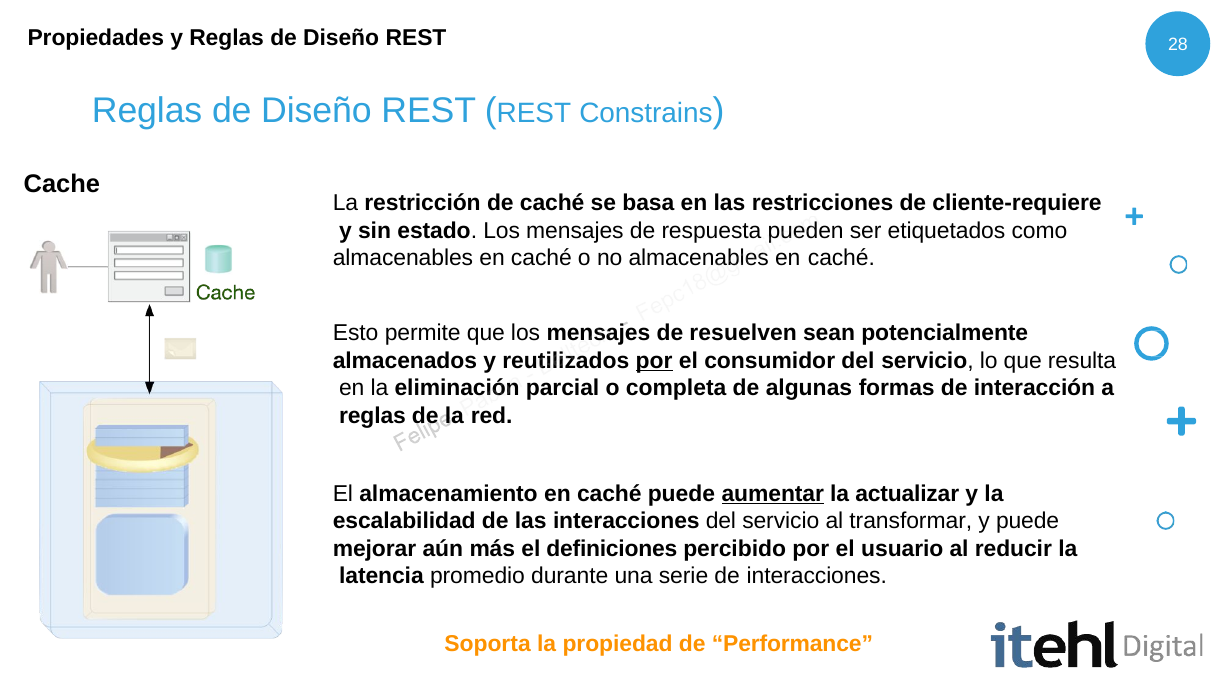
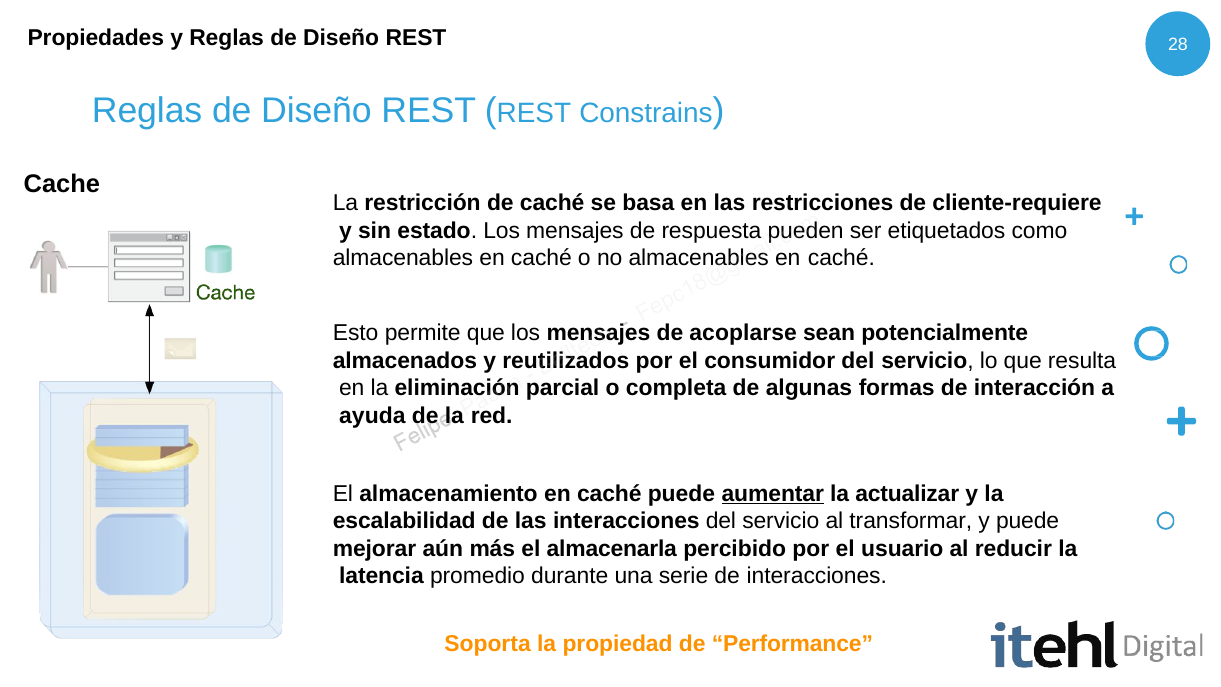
resuelven: resuelven -> acoplarse
por at (654, 361) underline: present -> none
reglas at (372, 415): reglas -> ayuda
definiciones: definiciones -> almacenarla
